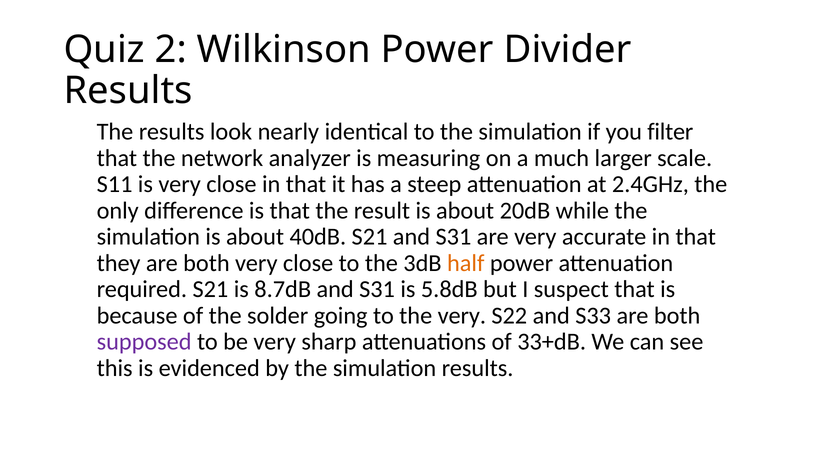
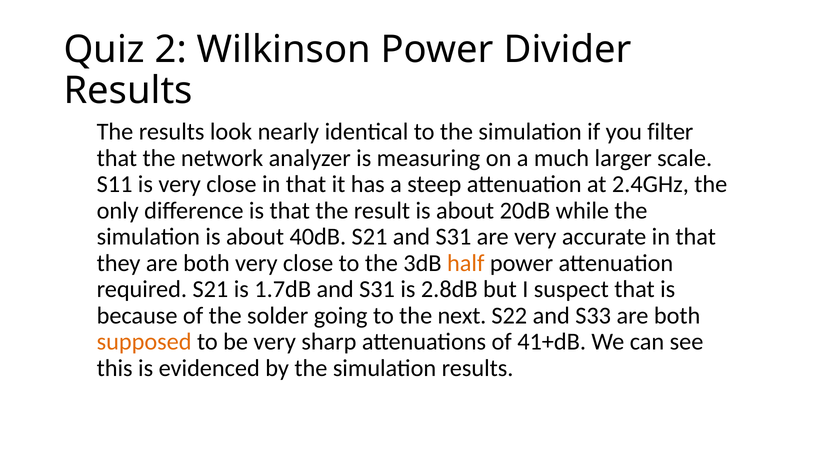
8.7dB: 8.7dB -> 1.7dB
5.8dB: 5.8dB -> 2.8dB
the very: very -> next
supposed colour: purple -> orange
33+dB: 33+dB -> 41+dB
